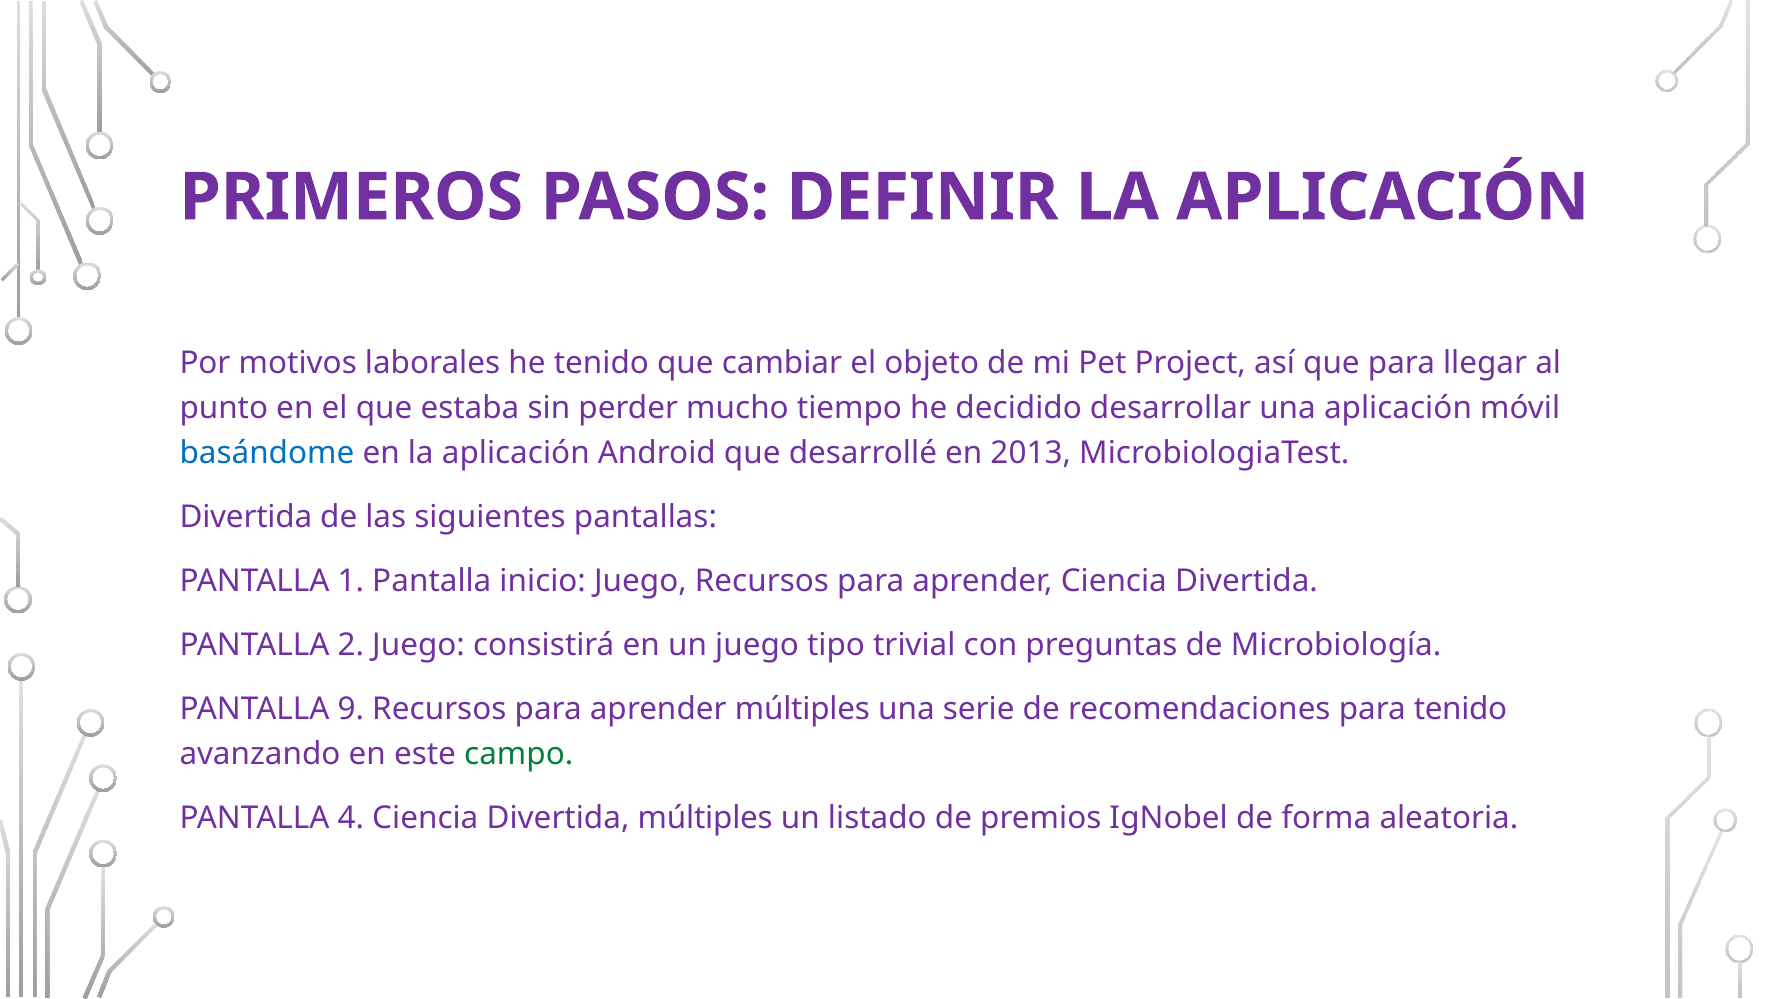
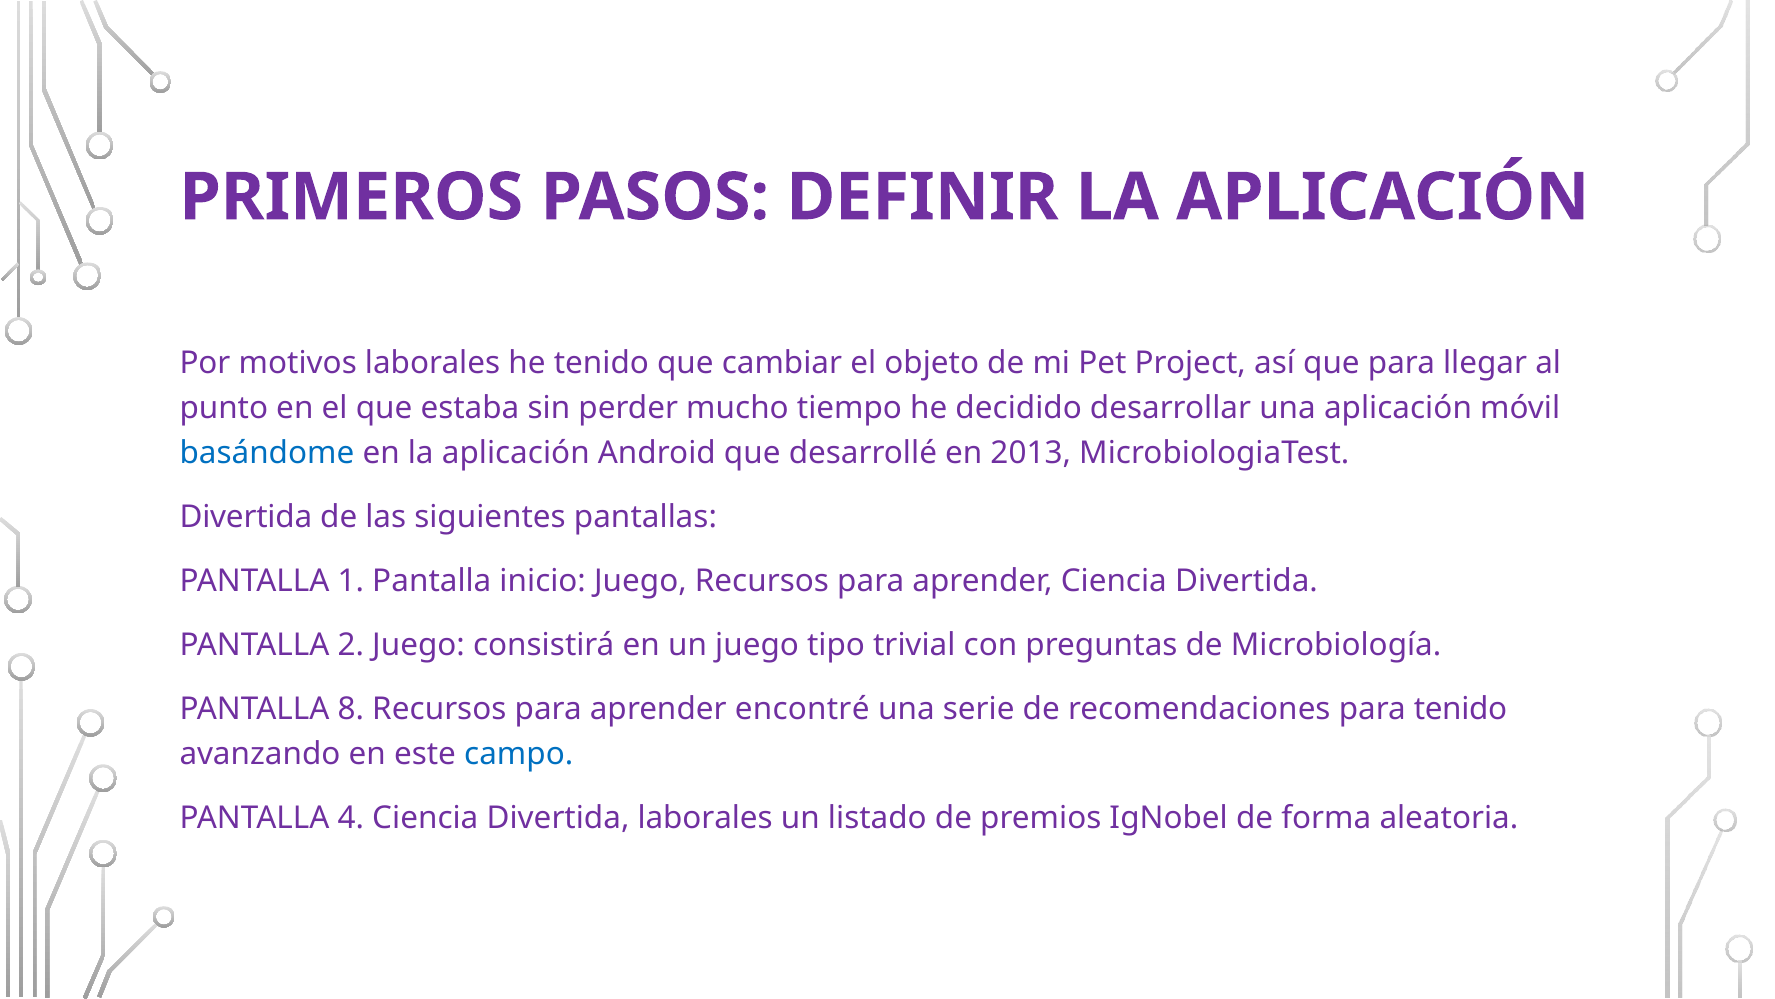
9: 9 -> 8
aprender múltiples: múltiples -> encontré
campo colour: green -> blue
Divertida múltiples: múltiples -> laborales
